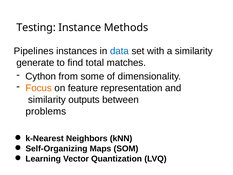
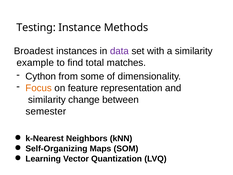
Pipelines: Pipelines -> Broadest
data colour: blue -> purple
generate: generate -> example
outputs: outputs -> change
problems: problems -> semester
